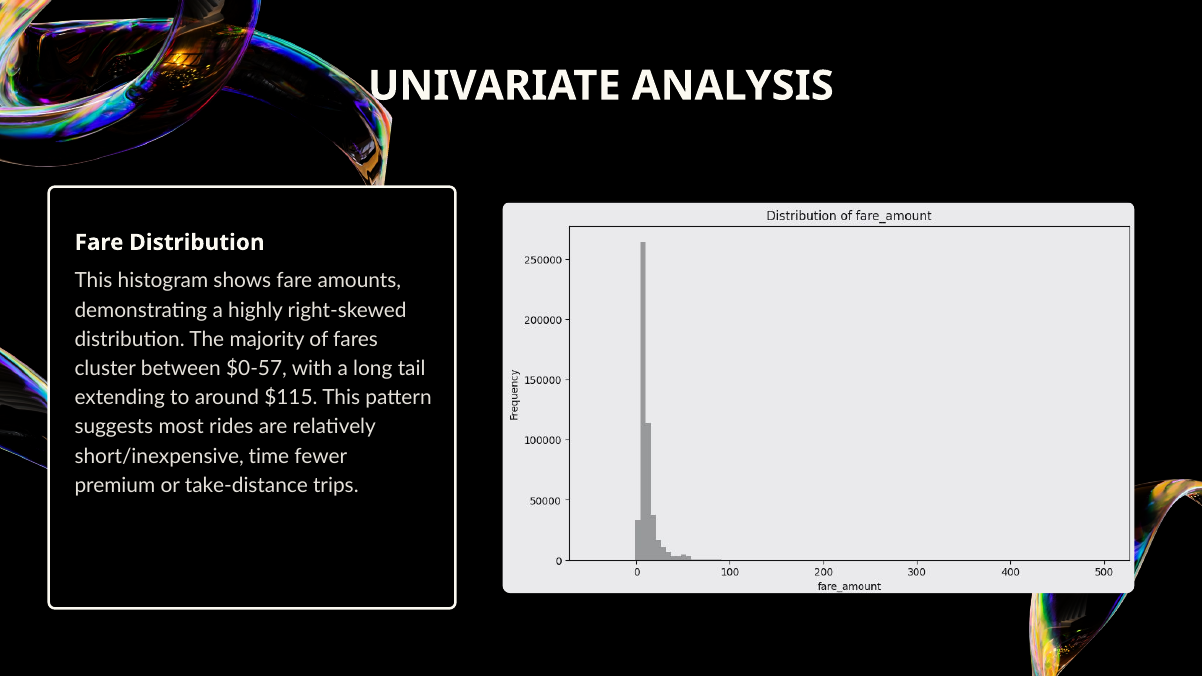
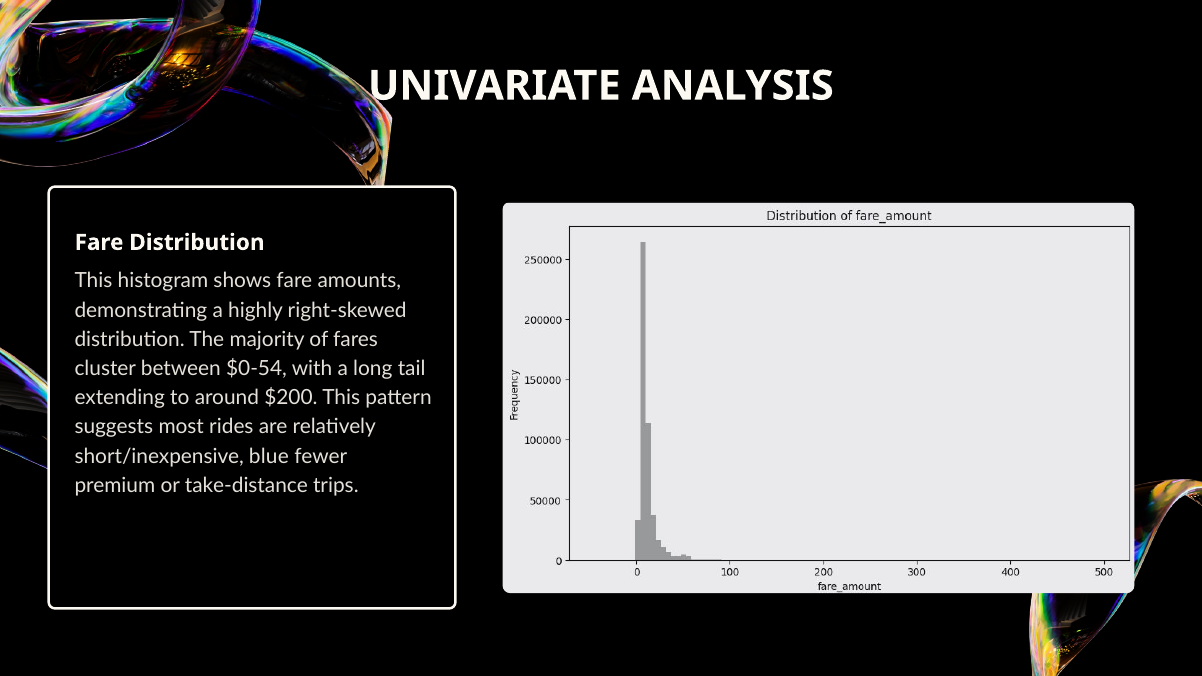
$0-57: $0-57 -> $0-54
$115: $115 -> $200
time: time -> blue
